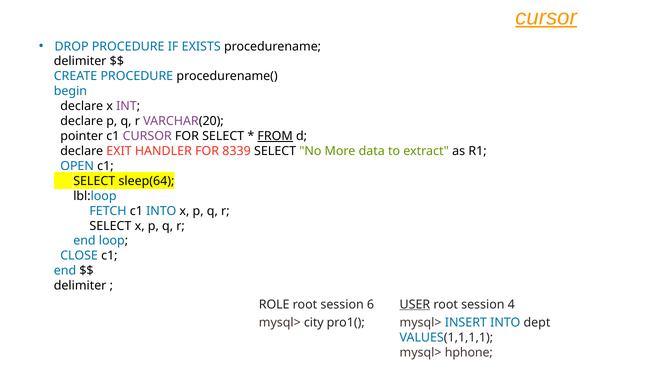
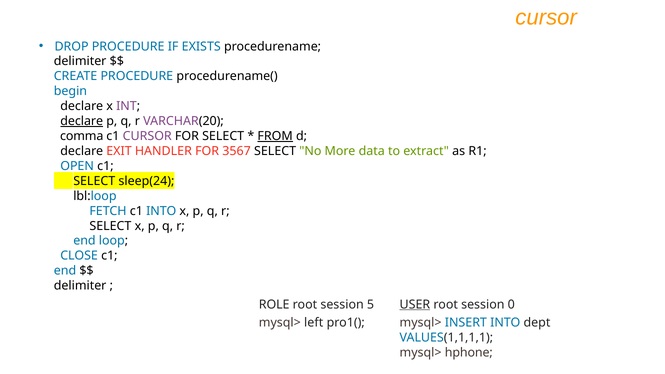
cursor at (546, 17) underline: present -> none
declare at (82, 121) underline: none -> present
pointer: pointer -> comma
8339: 8339 -> 3567
sleep(64: sleep(64 -> sleep(24
6: 6 -> 5
4: 4 -> 0
city: city -> left
